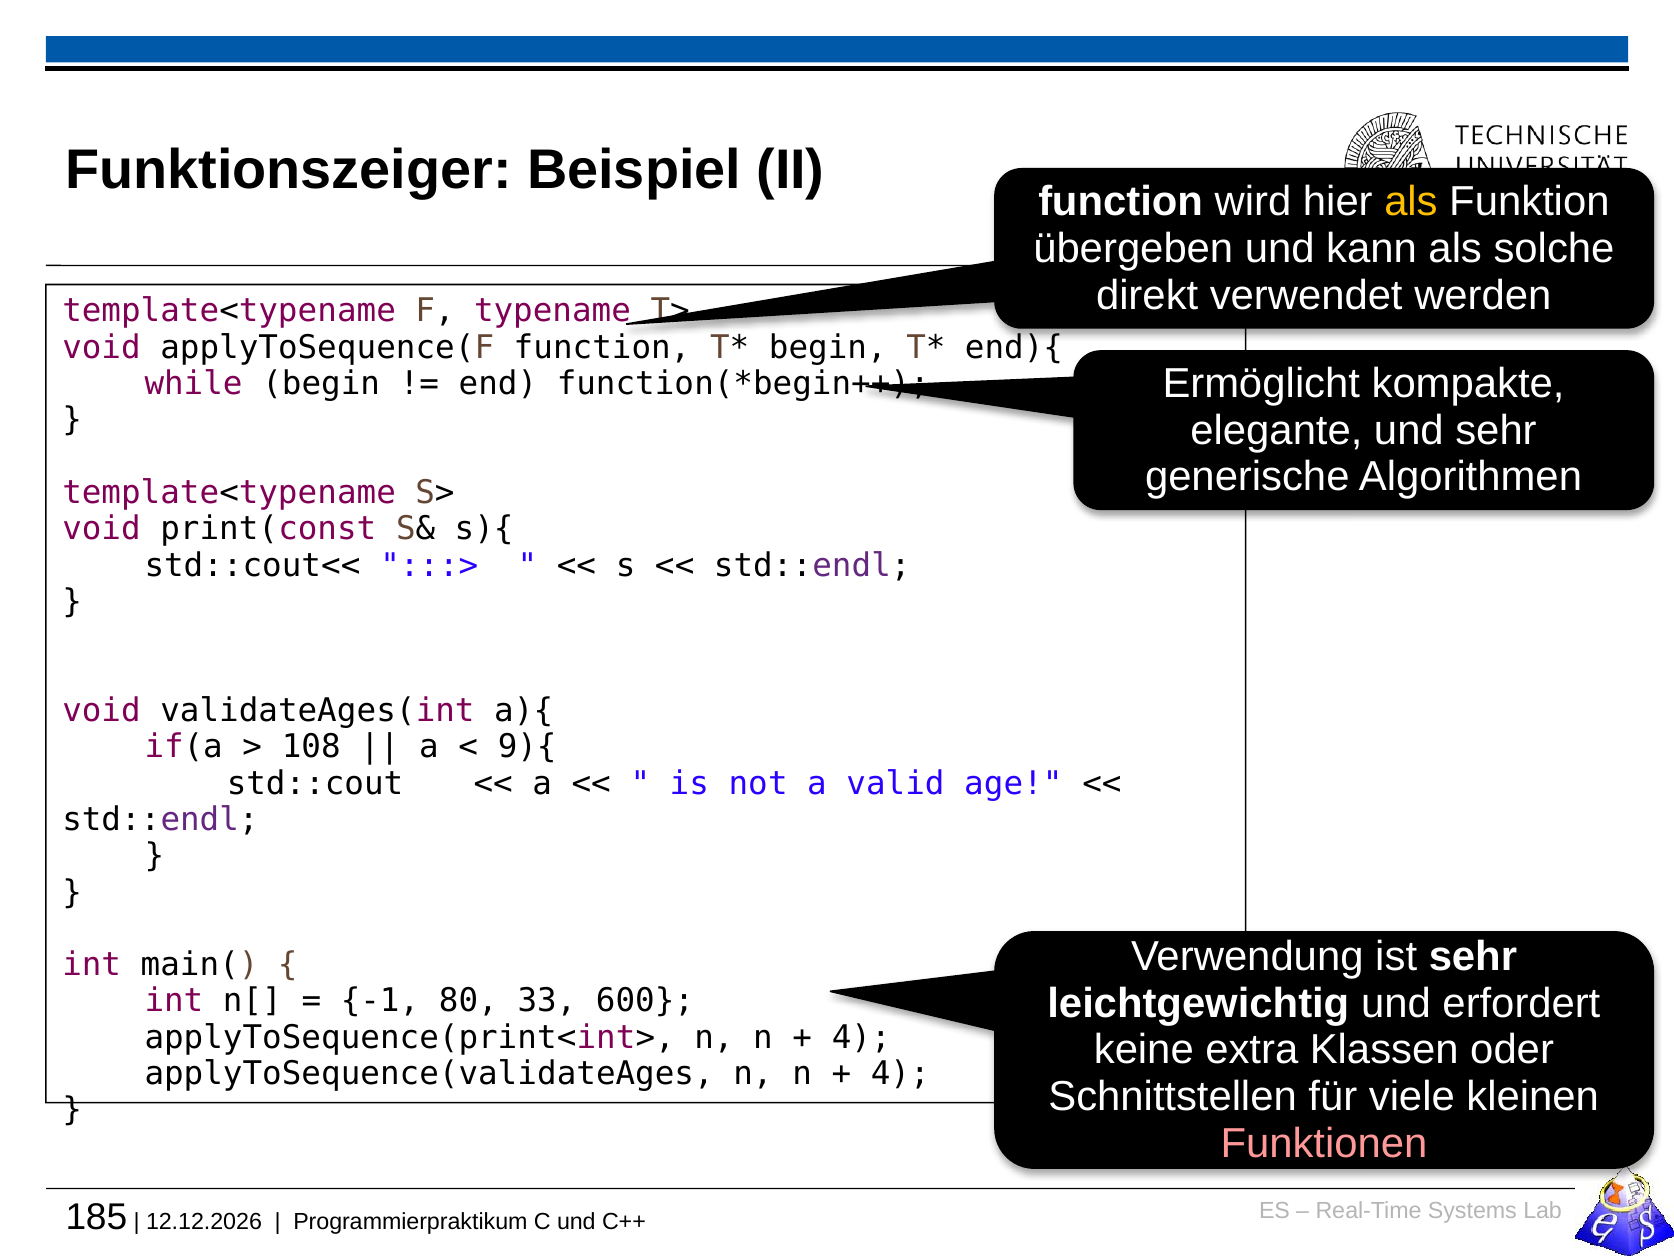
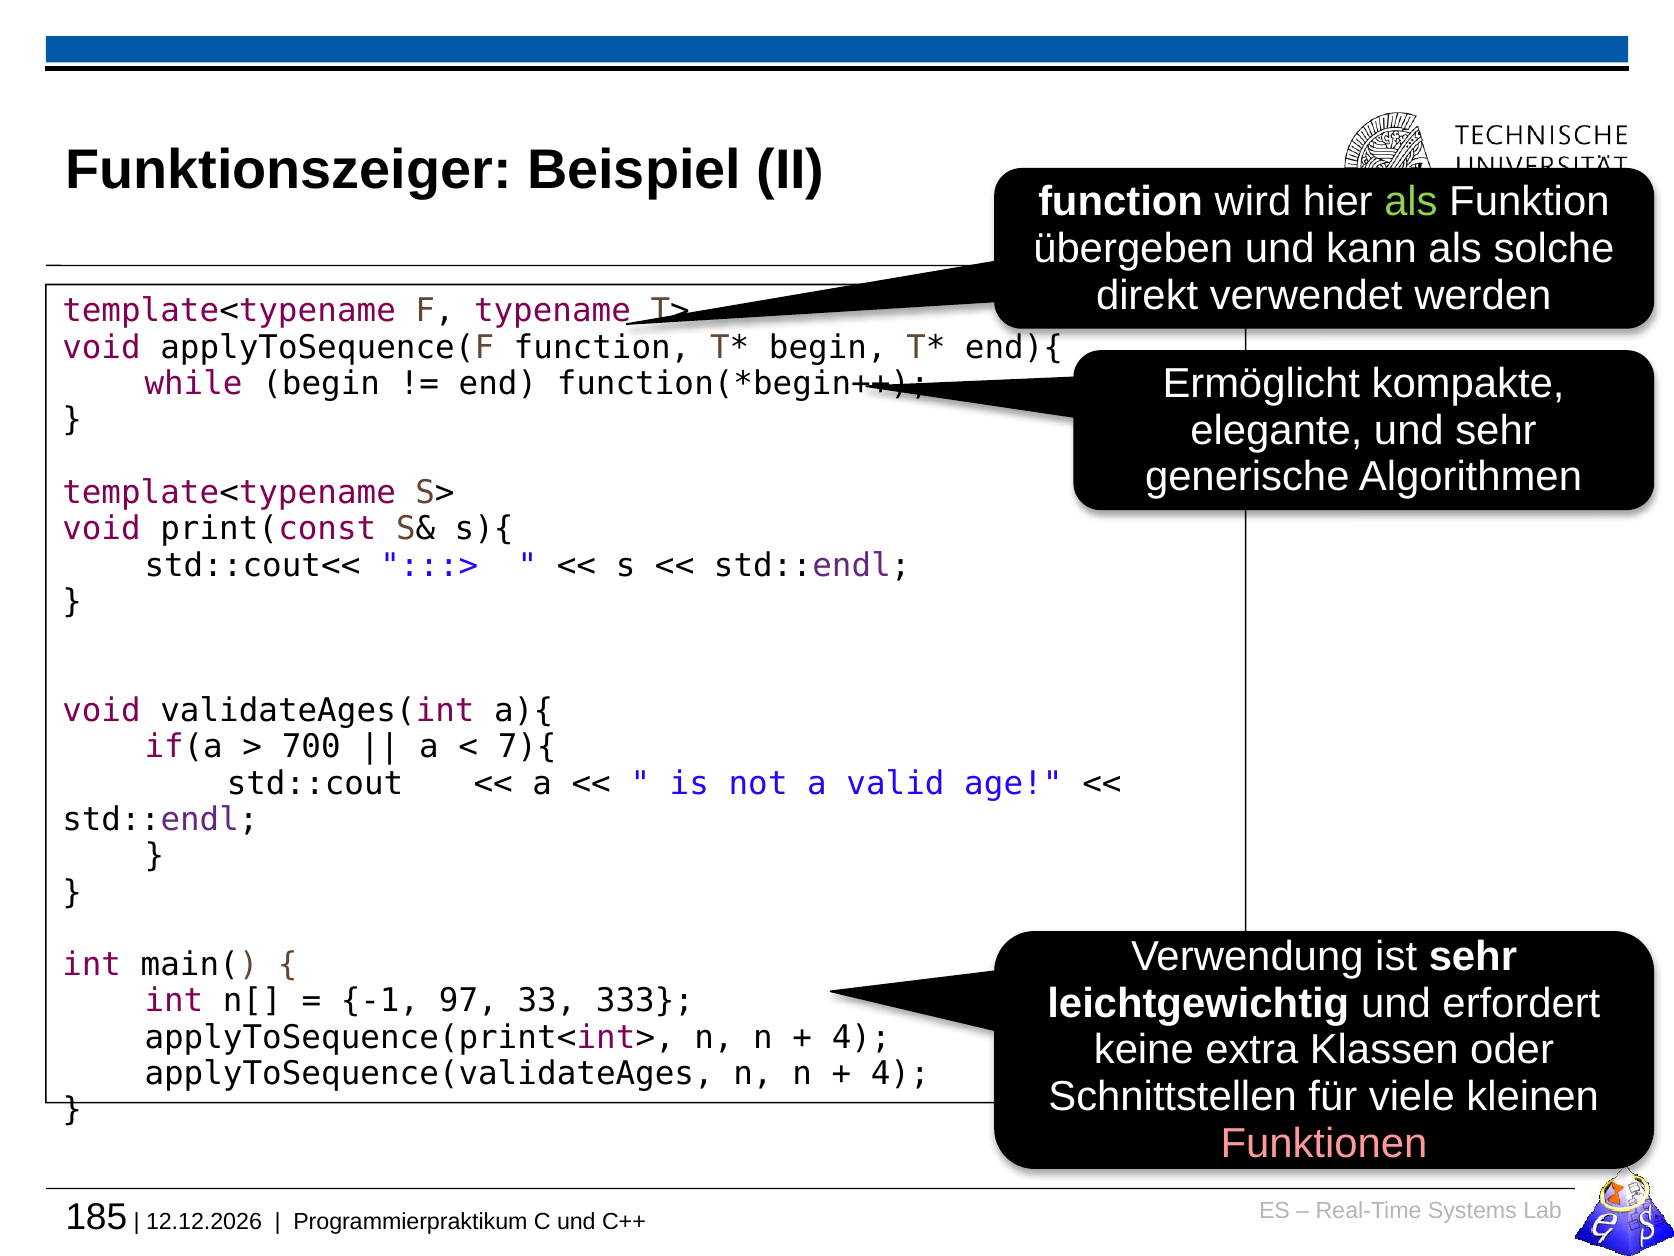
als at (1411, 202) colour: yellow -> light green
108: 108 -> 700
9){: 9){ -> 7){
80: 80 -> 97
600: 600 -> 333
